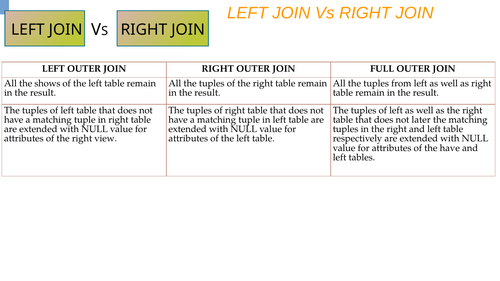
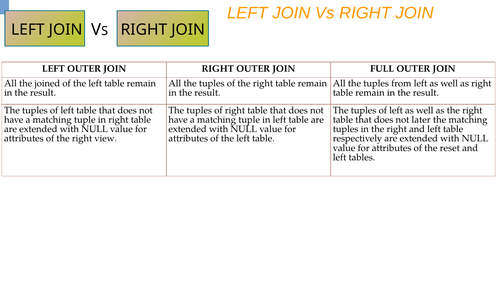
shows: shows -> joined
the have: have -> reset
